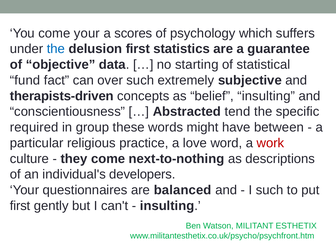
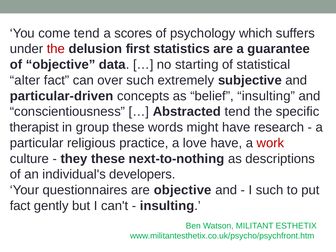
come your: your -> tend
the at (56, 49) colour: blue -> red
fund: fund -> alter
therapists-driven: therapists-driven -> particular-driven
required: required -> therapist
between: between -> research
love word: word -> have
they come: come -> these
are balanced: balanced -> objective
first at (20, 206): first -> fact
